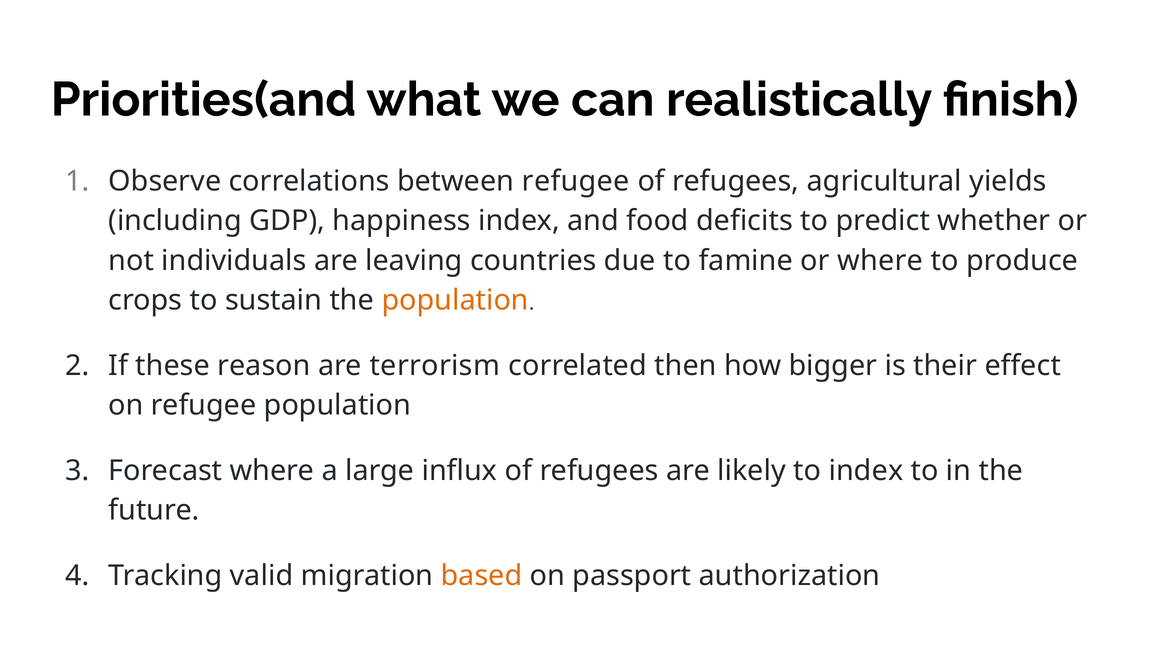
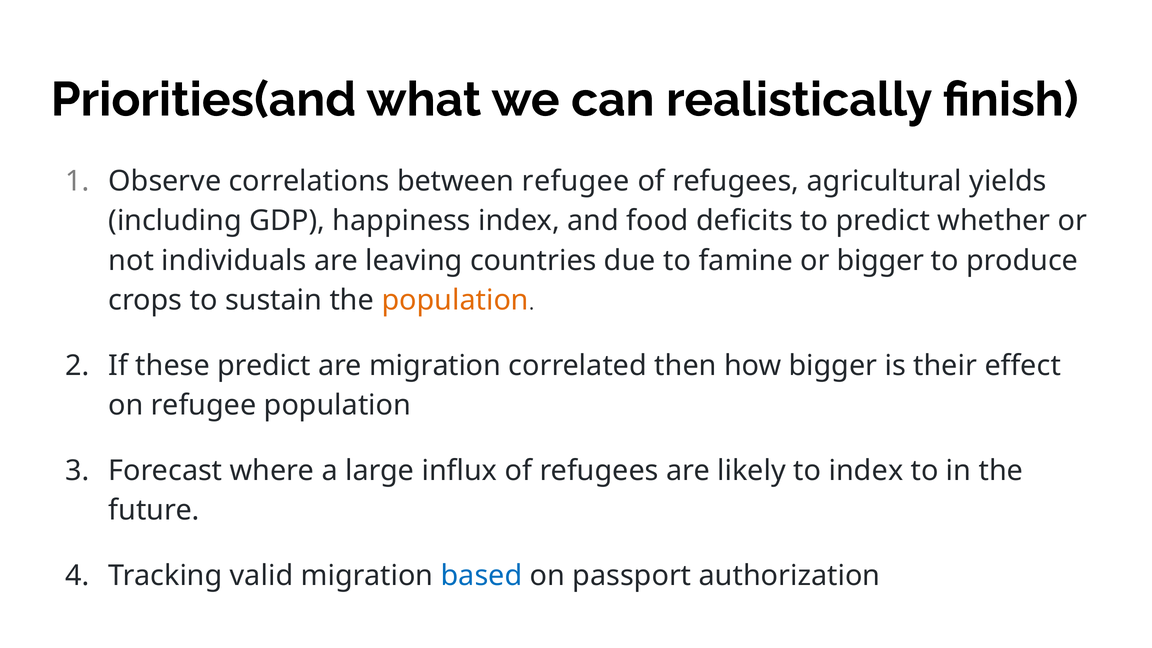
or where: where -> bigger
these reason: reason -> predict
are terrorism: terrorism -> migration
based colour: orange -> blue
